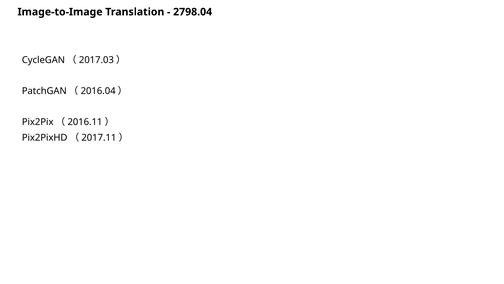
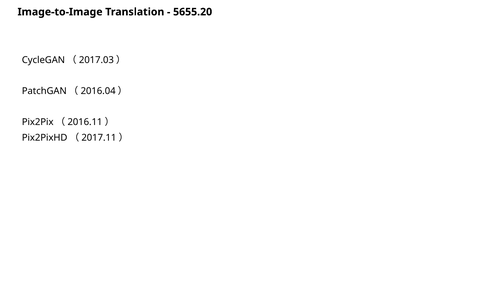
2798.04: 2798.04 -> 5655.20
